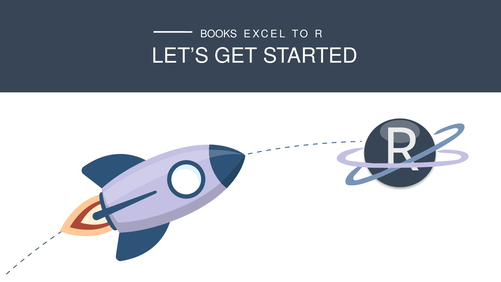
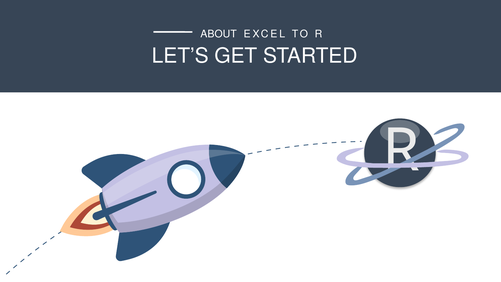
BOOKS: BOOKS -> ABOUT
